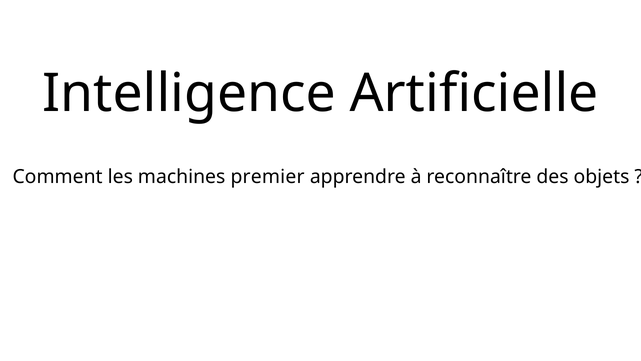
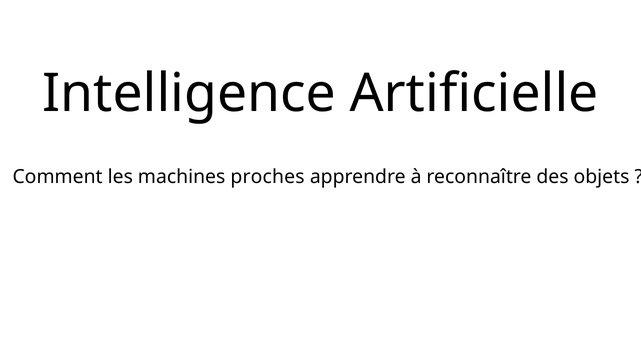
premier: premier -> proches
